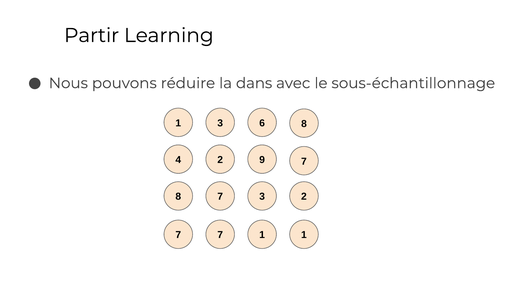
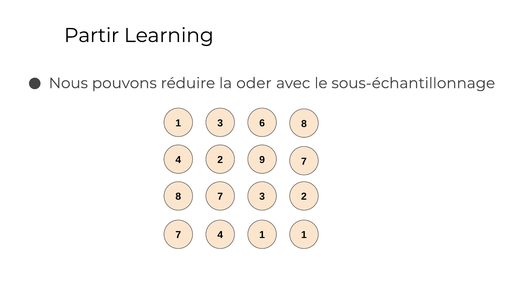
dans: dans -> oder
7 7: 7 -> 4
